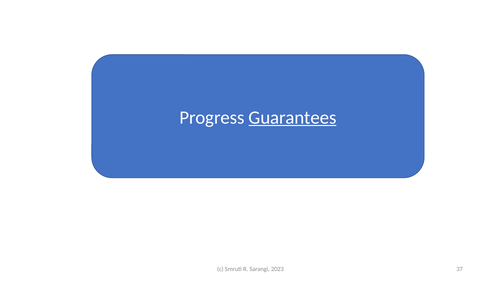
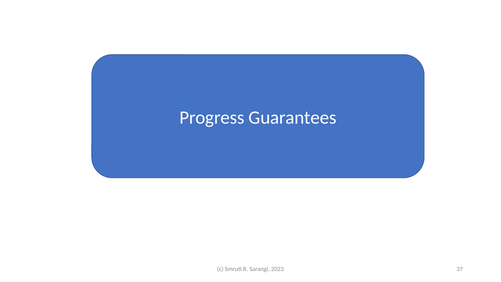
Guarantees underline: present -> none
